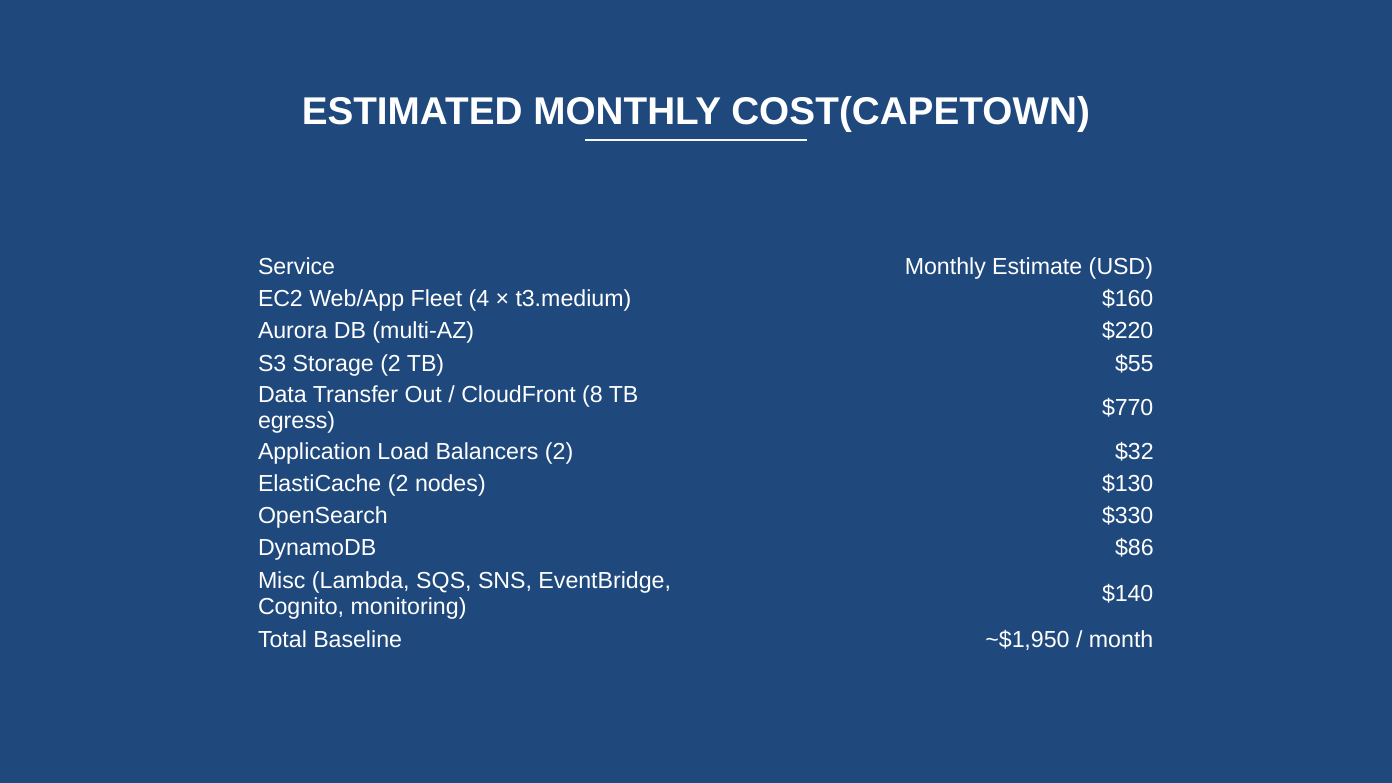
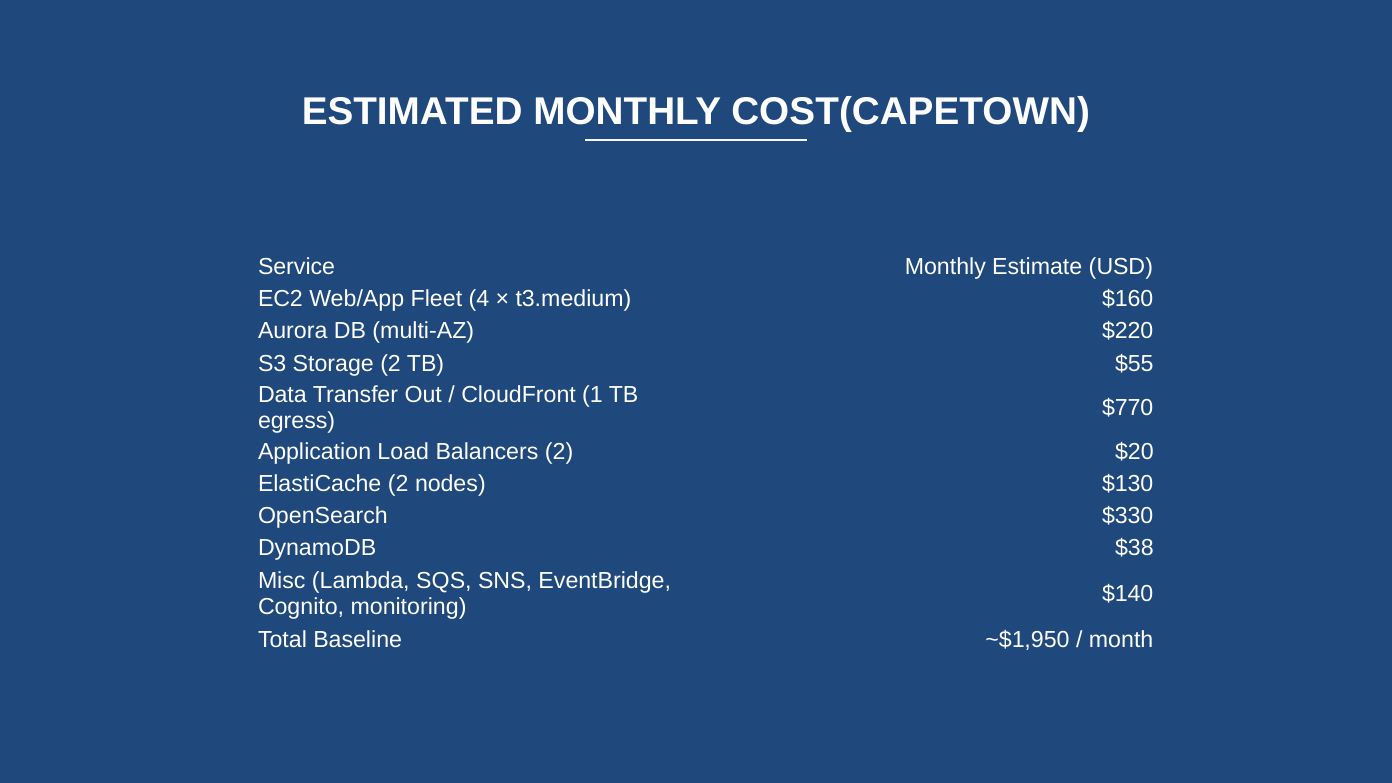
8: 8 -> 1
$32: $32 -> $20
$86: $86 -> $38
